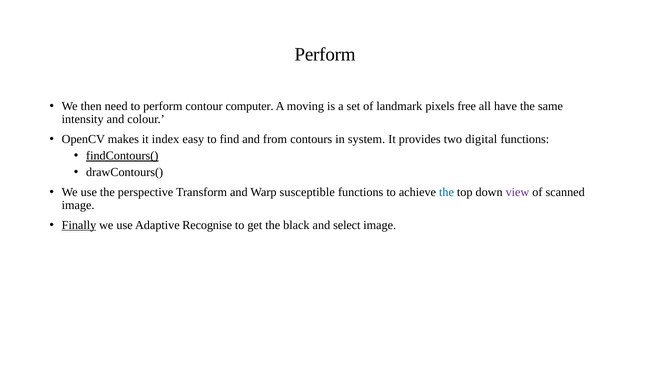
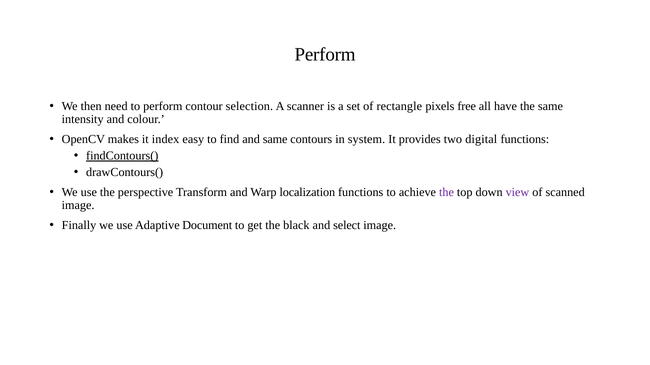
computer: computer -> selection
moving: moving -> scanner
landmark: landmark -> rectangle
and from: from -> same
susceptible: susceptible -> localization
the at (446, 192) colour: blue -> purple
Finally underline: present -> none
Recognise: Recognise -> Document
